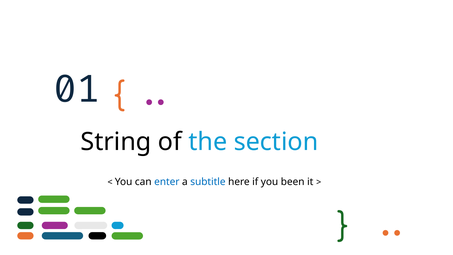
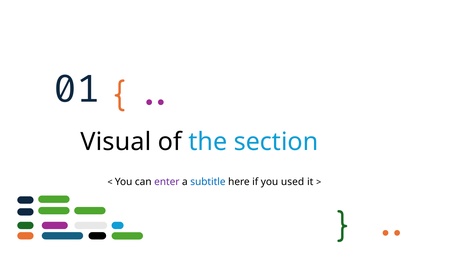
String: String -> Visual
enter colour: blue -> purple
been: been -> used
